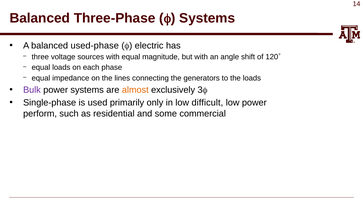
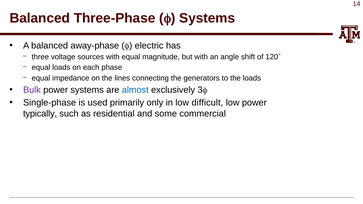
used-phase: used-phase -> away-phase
almost colour: orange -> blue
perform: perform -> typically
